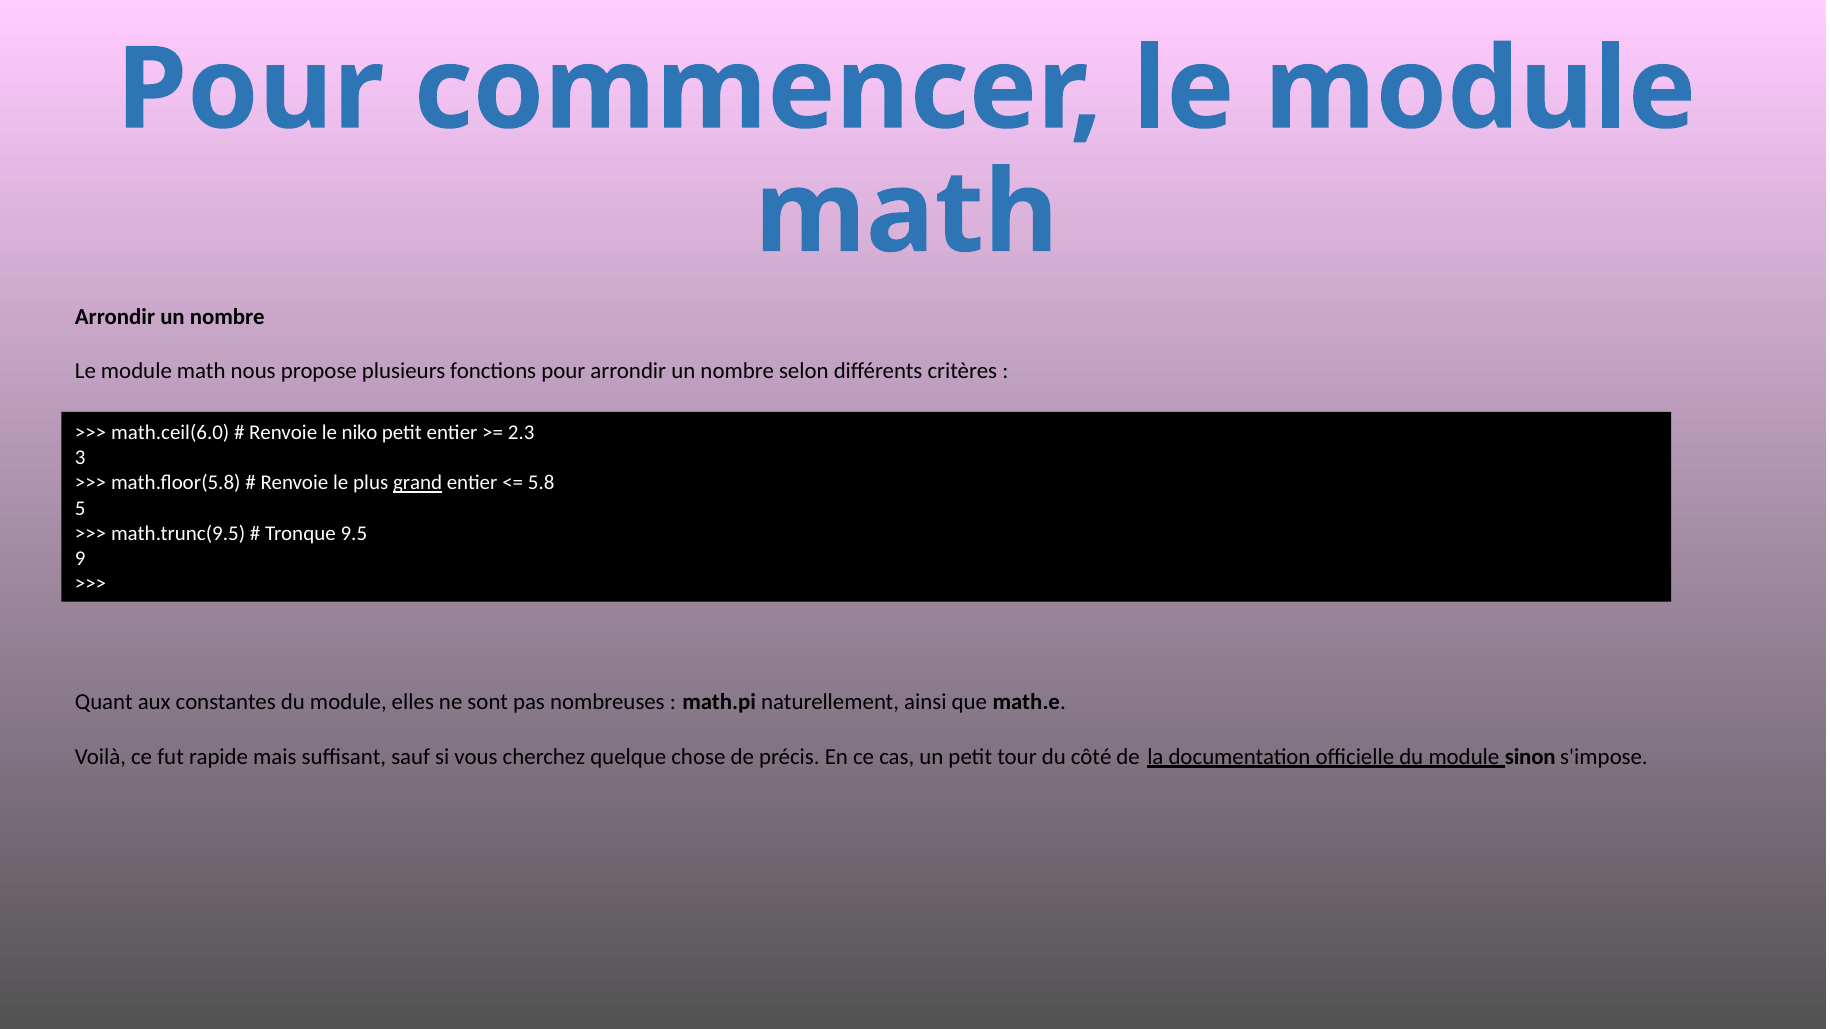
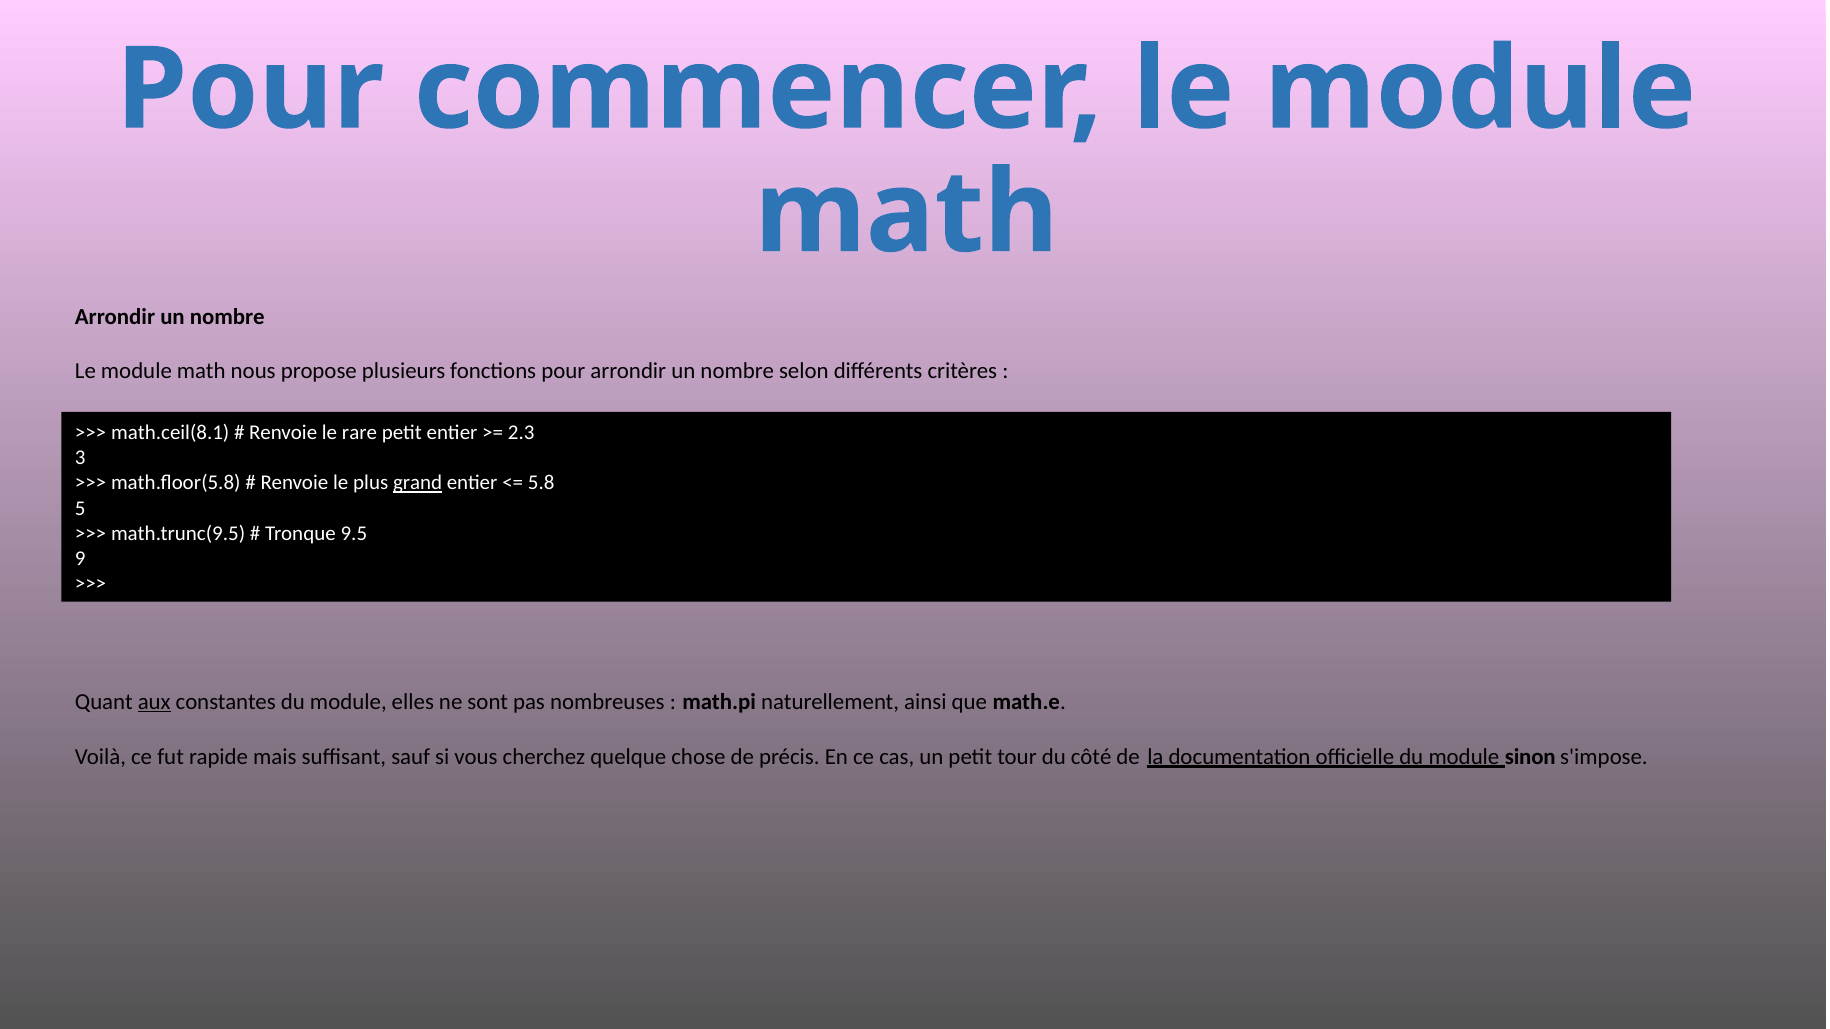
math.ceil(6.0: math.ceil(6.0 -> math.ceil(8.1
niko: niko -> rare
aux underline: none -> present
